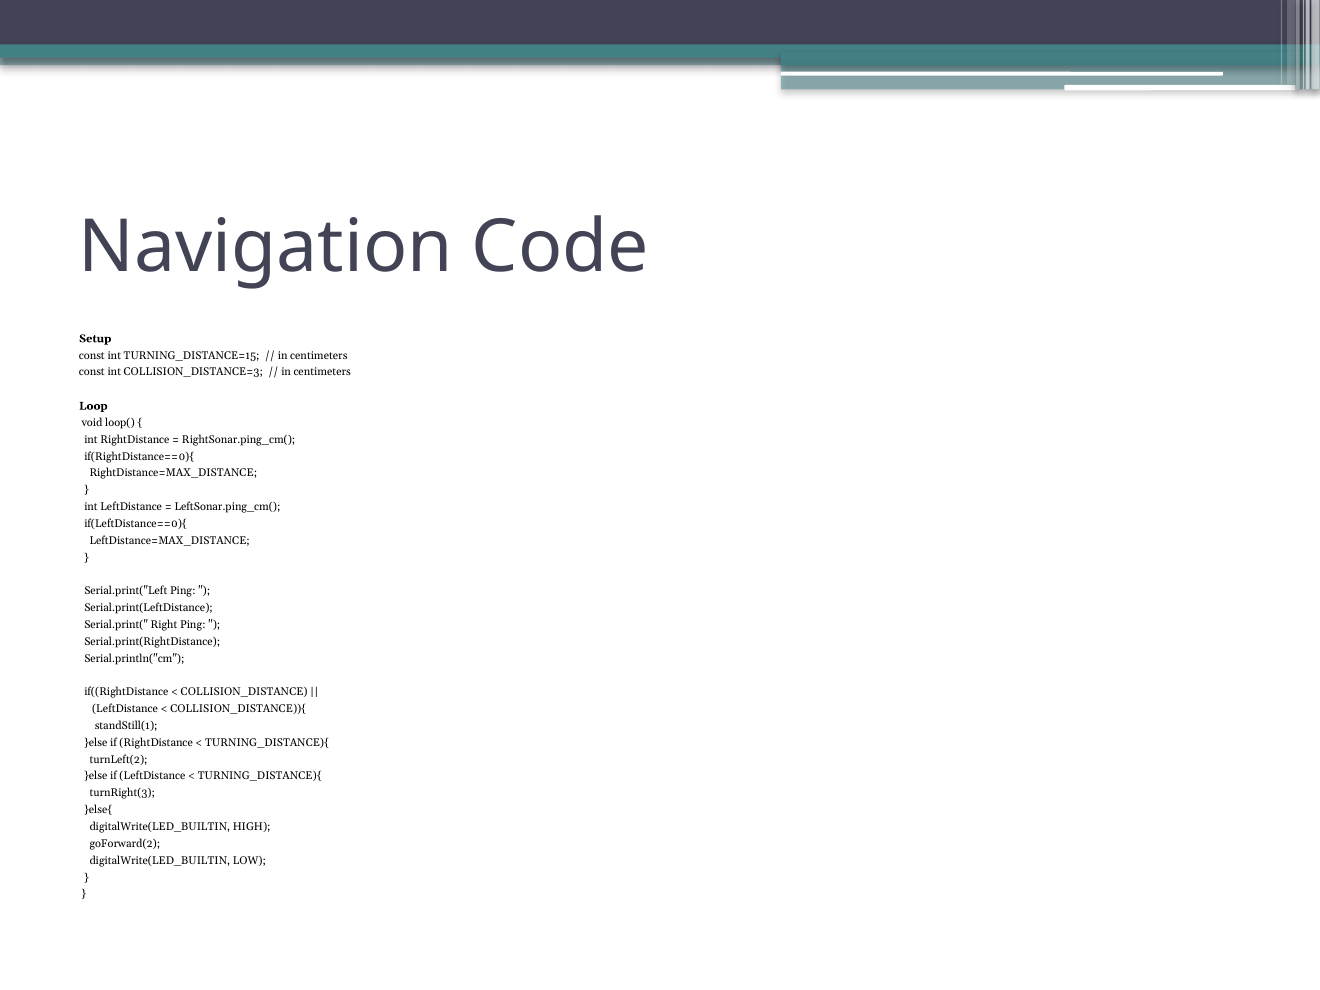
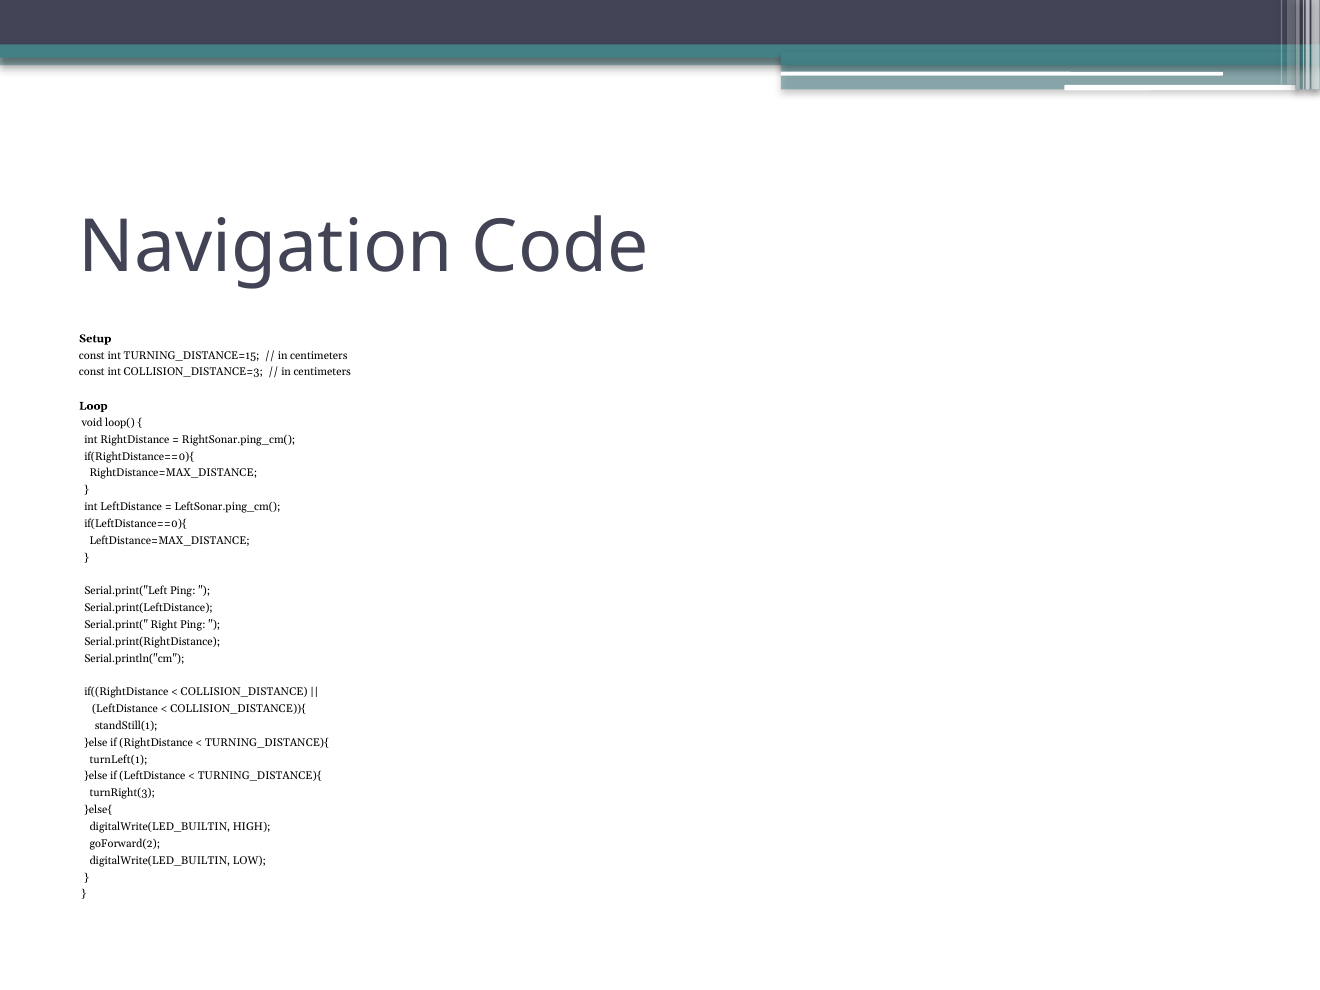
turnLeft(2: turnLeft(2 -> turnLeft(1
